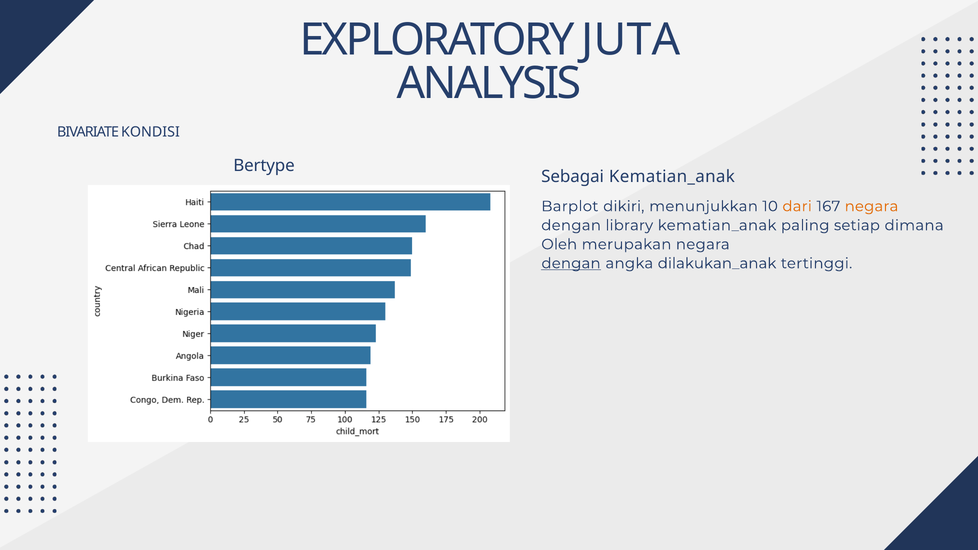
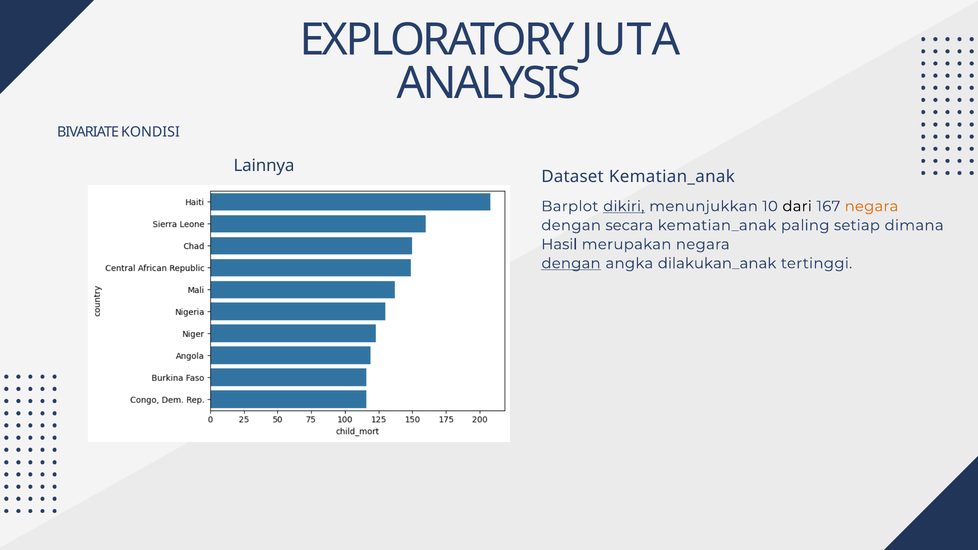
Bertype: Bertype -> Lainnya
Sebagai: Sebagai -> Dataset
dikiri underline: none -> present
dari colour: orange -> black
library: library -> secara
Oleh: Oleh -> Hasil
